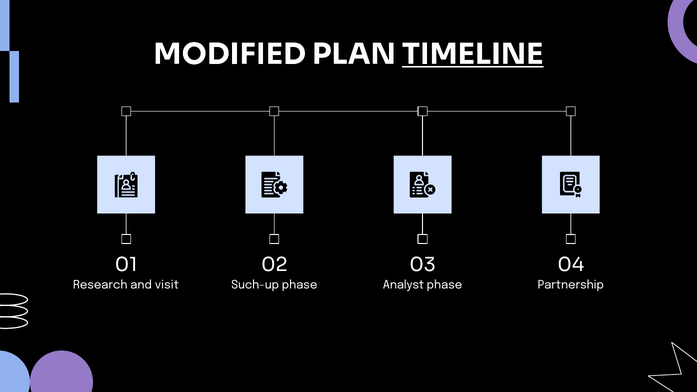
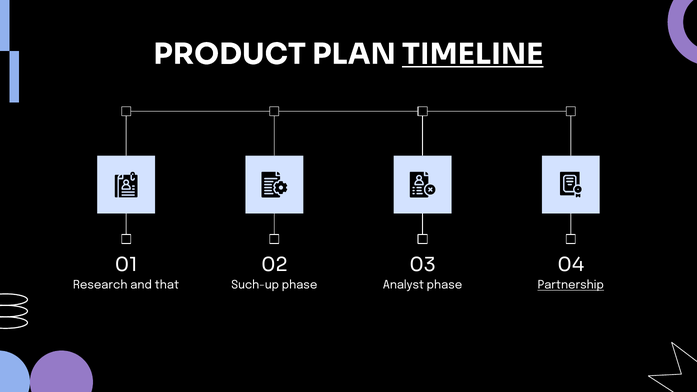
MODIFIED: MODIFIED -> PRODUCT
visit: visit -> that
Partnership underline: none -> present
